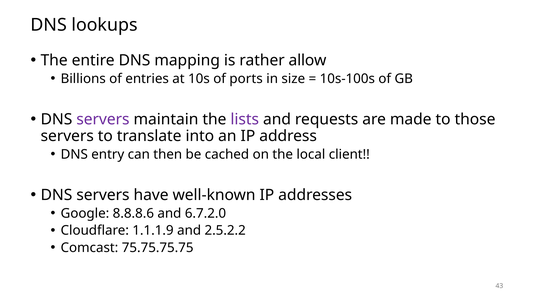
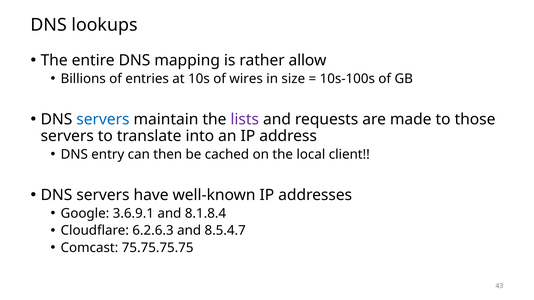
ports: ports -> wires
servers at (103, 119) colour: purple -> blue
8.8.8.6: 8.8.8.6 -> 3.6.9.1
6.7.2.0: 6.7.2.0 -> 8.1.8.4
1.1.1.9: 1.1.1.9 -> 6.2.6.3
2.5.2.2: 2.5.2.2 -> 8.5.4.7
